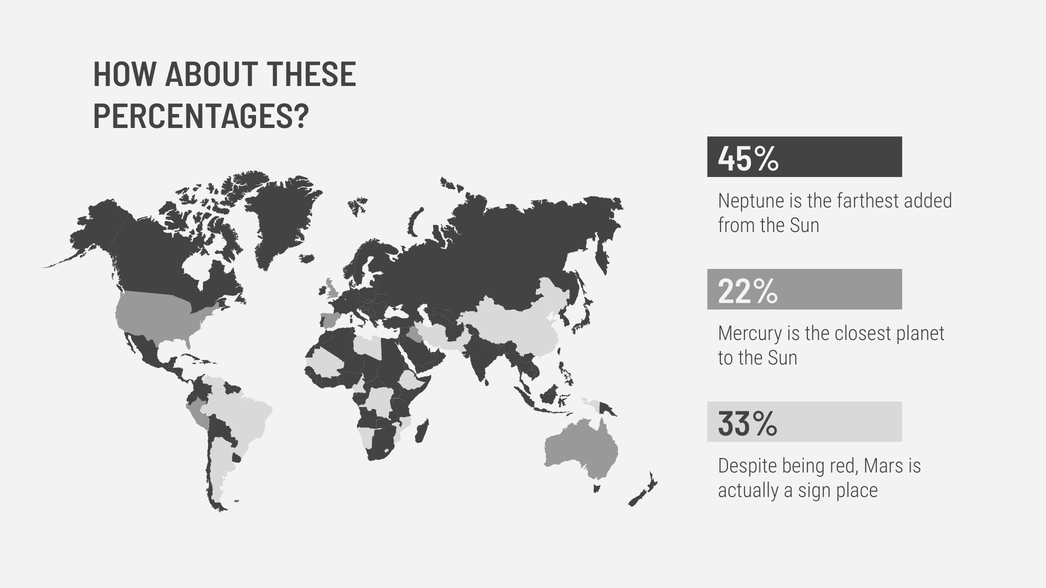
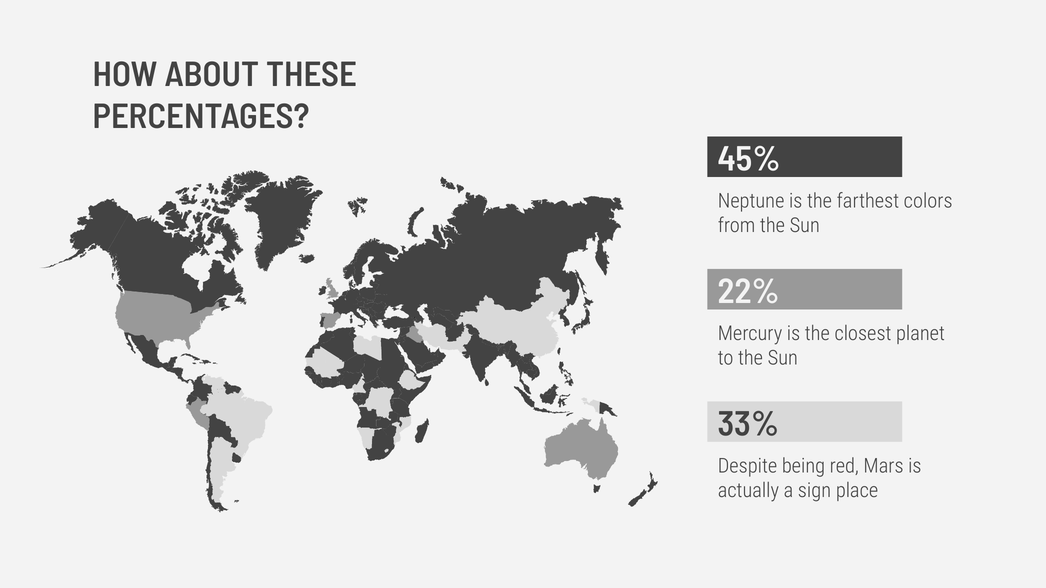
added: added -> colors
